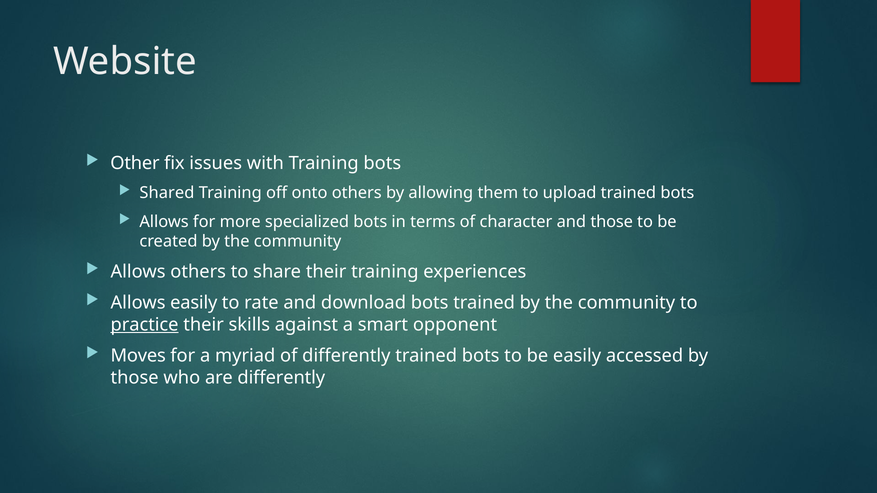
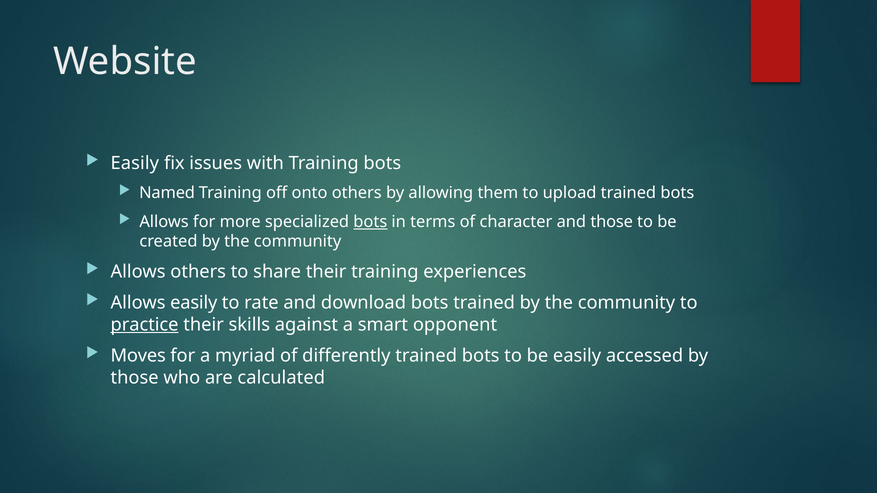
Other at (135, 163): Other -> Easily
Shared: Shared -> Named
bots at (370, 222) underline: none -> present
are differently: differently -> calculated
